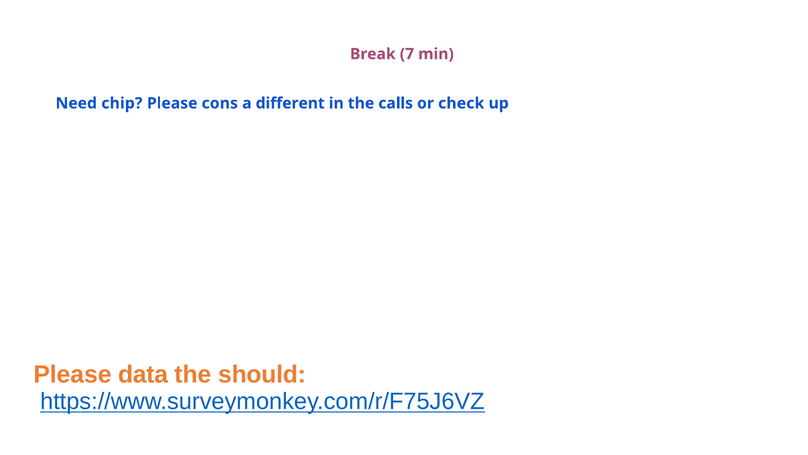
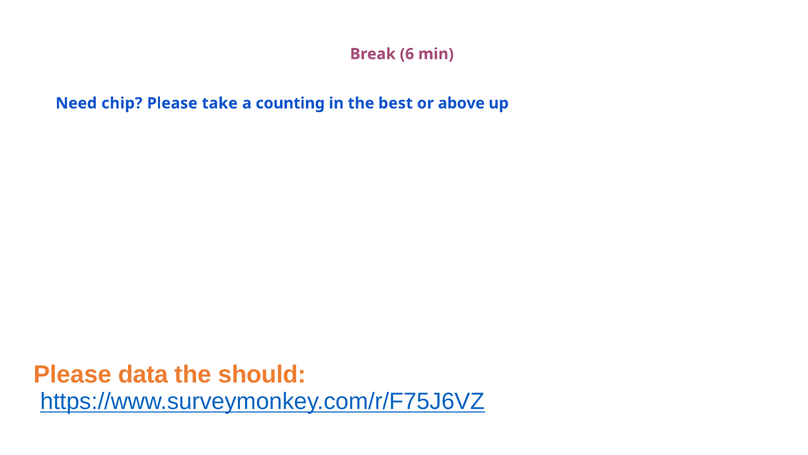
7: 7 -> 6
cons: cons -> take
different: different -> counting
calls: calls -> best
check: check -> above
